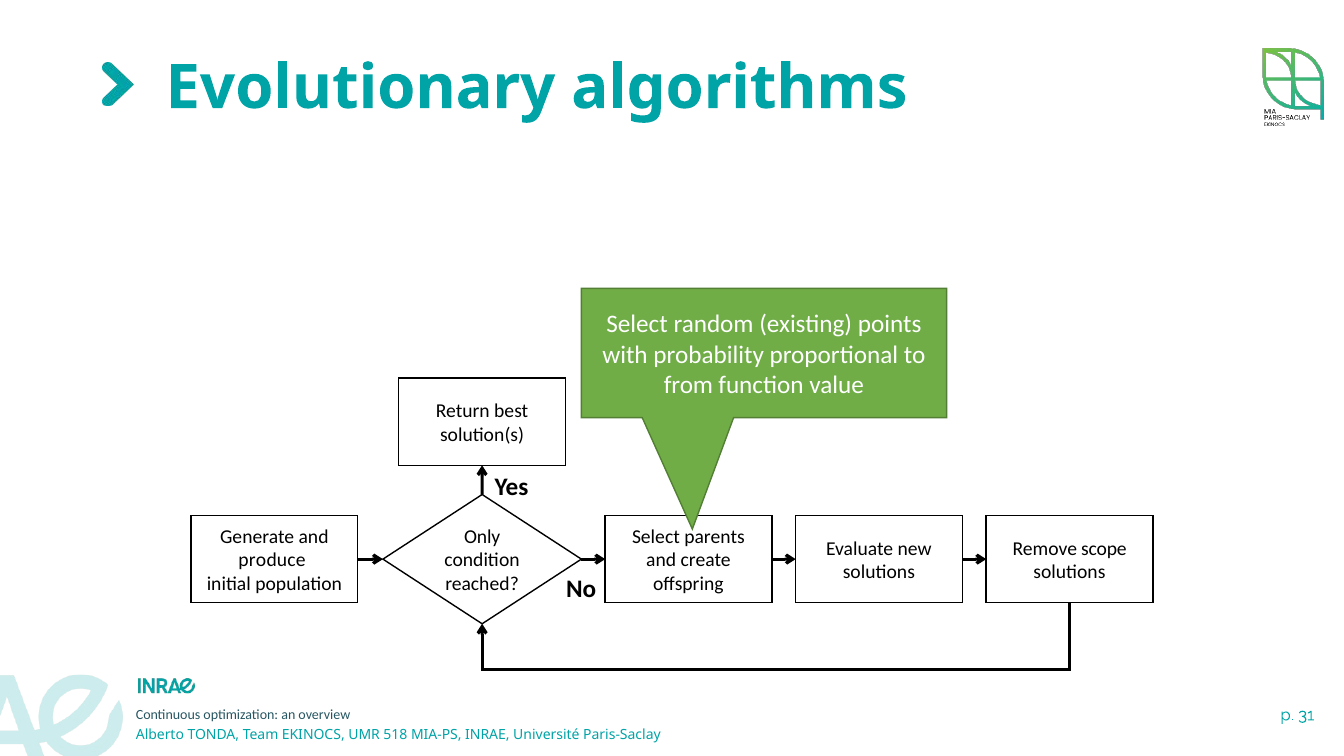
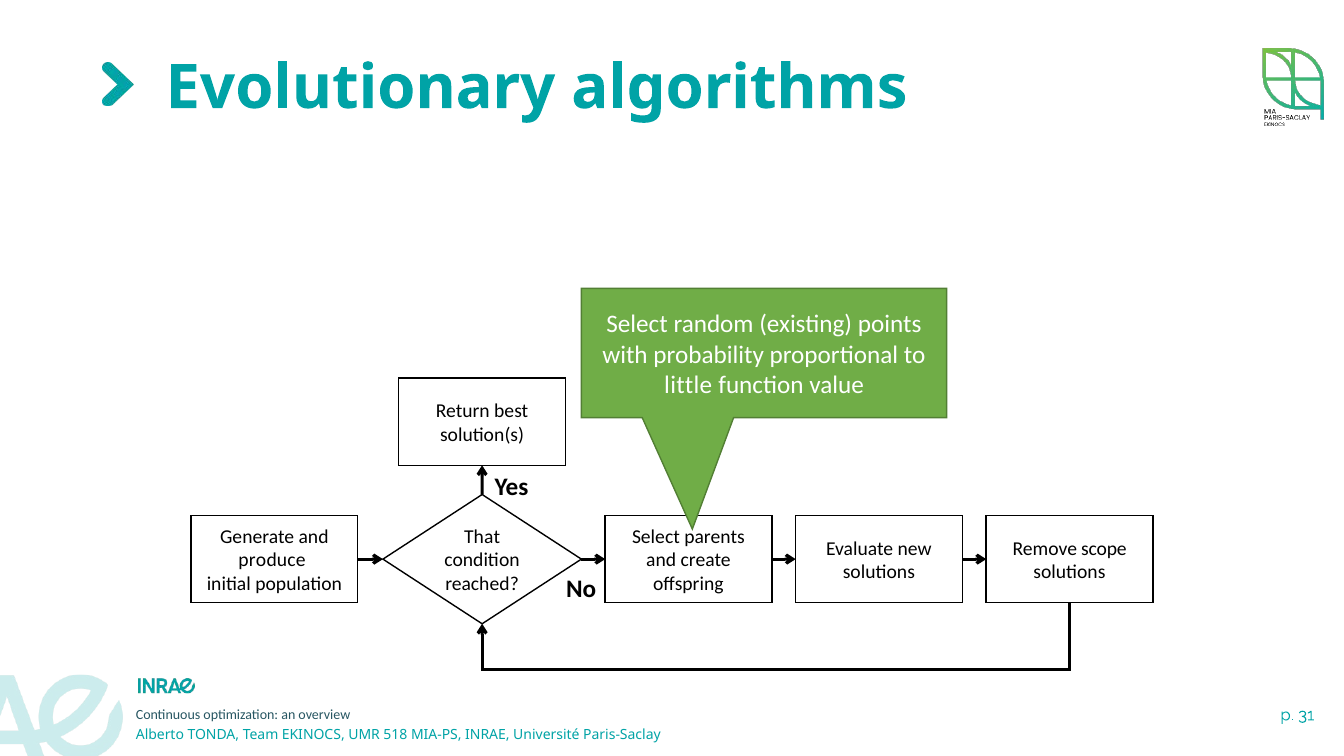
from: from -> little
Only: Only -> That
